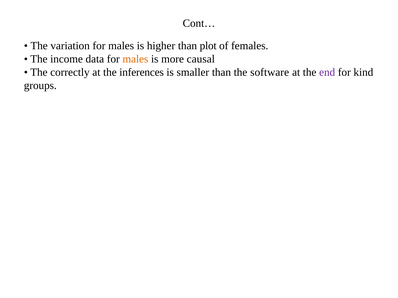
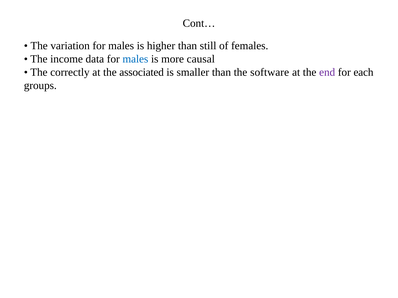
plot: plot -> still
males at (135, 59) colour: orange -> blue
inferences: inferences -> associated
kind: kind -> each
